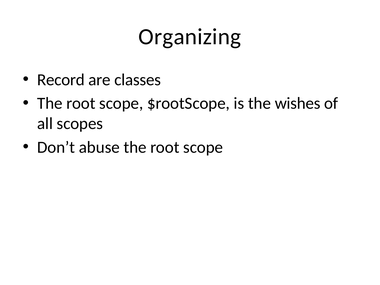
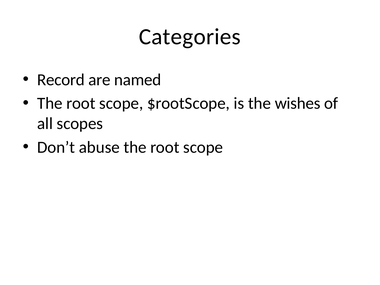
Organizing: Organizing -> Categories
classes: classes -> named
